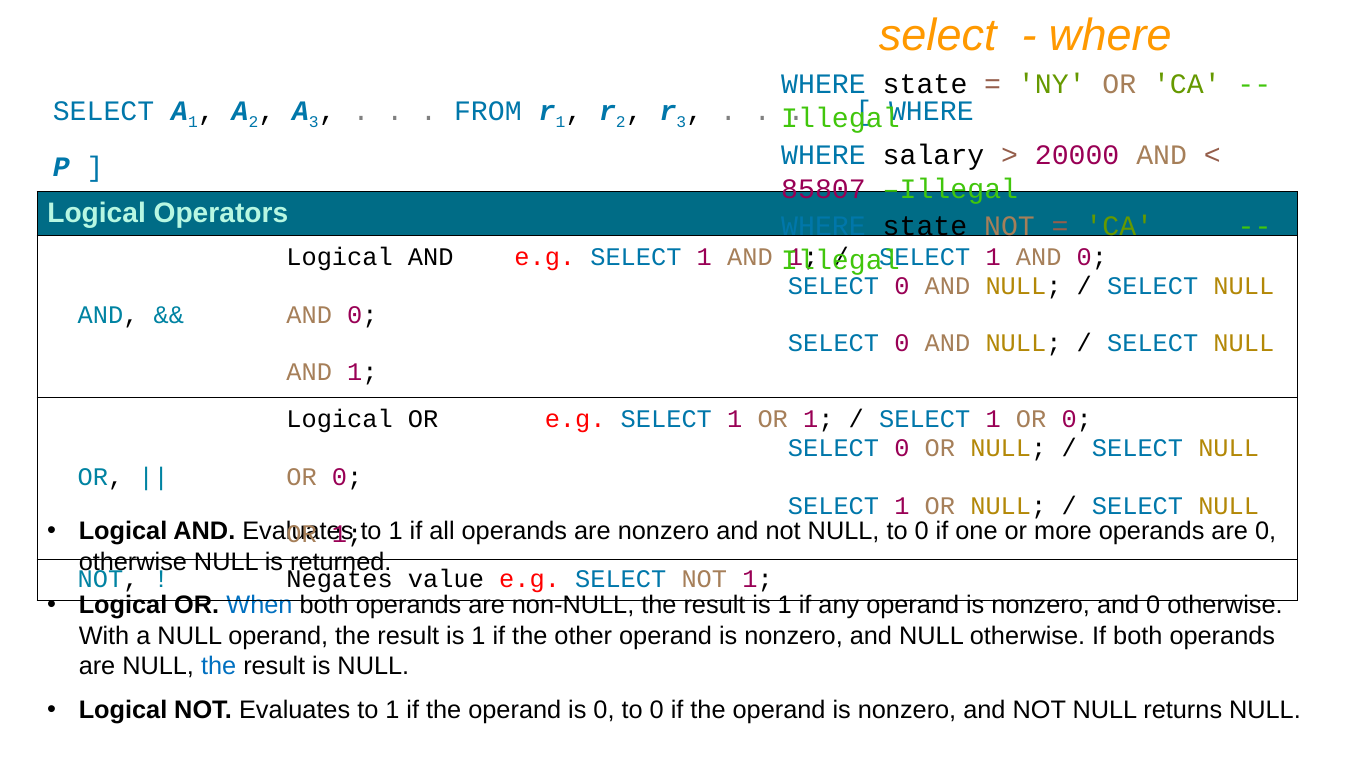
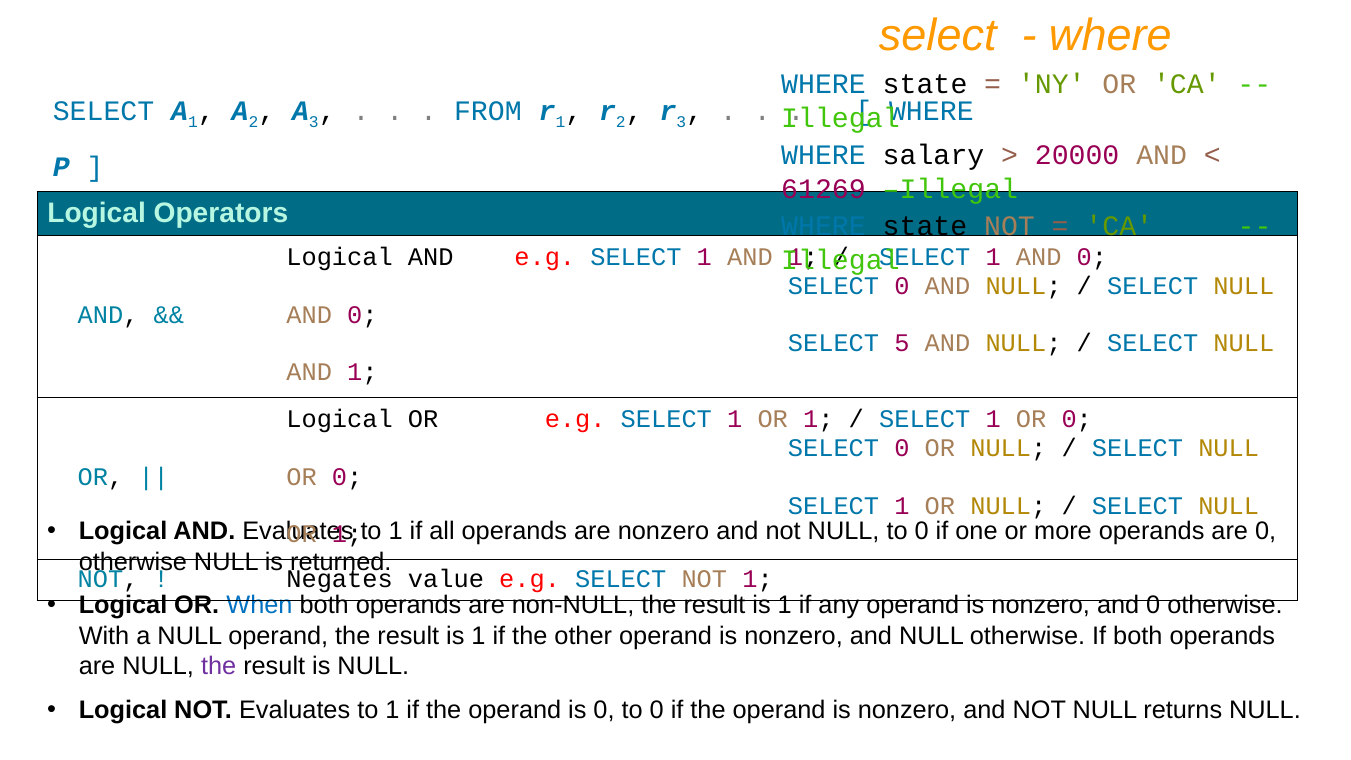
85807: 85807 -> 61269
0 at (902, 344): 0 -> 5
the at (219, 666) colour: blue -> purple
